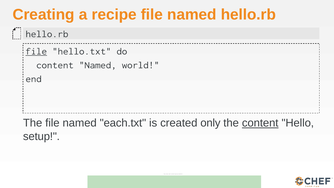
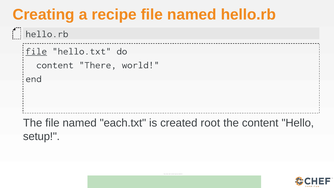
content Named: Named -> There
only: only -> root
content at (260, 123) underline: present -> none
